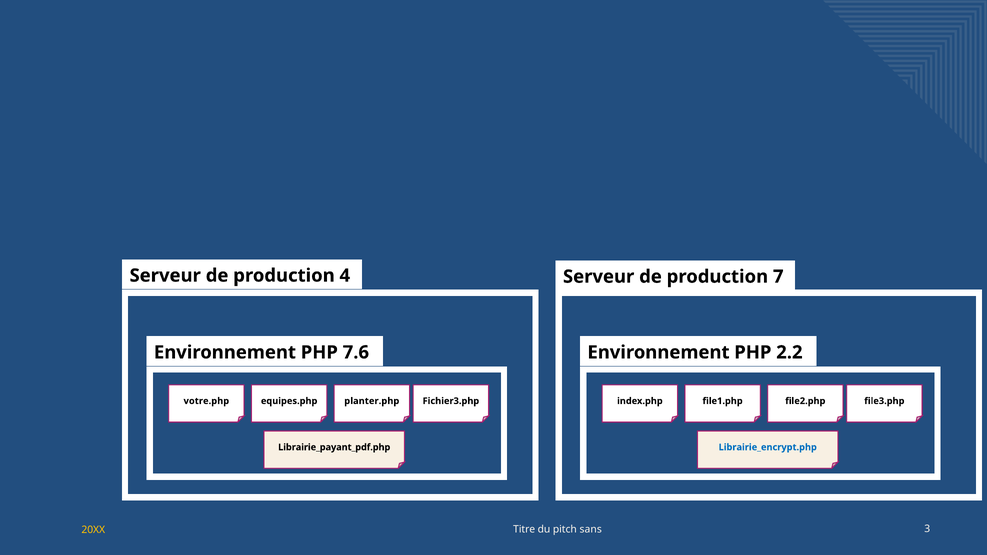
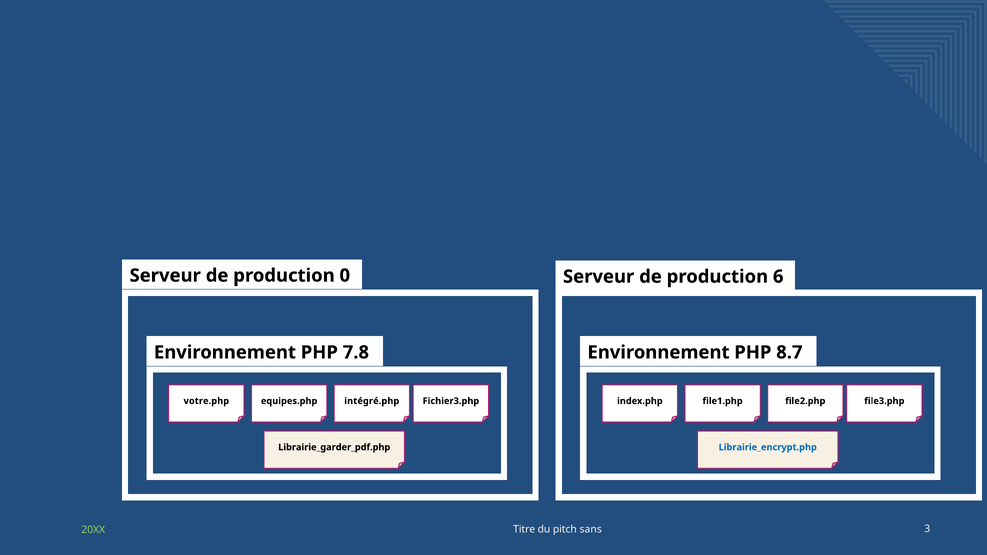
4: 4 -> 0
7: 7 -> 6
7.6: 7.6 -> 7.8
2.2: 2.2 -> 8.7
planter.php: planter.php -> intégré.php
Librairie_payant_pdf.php: Librairie_payant_pdf.php -> Librairie_garder_pdf.php
20XX colour: yellow -> light green
